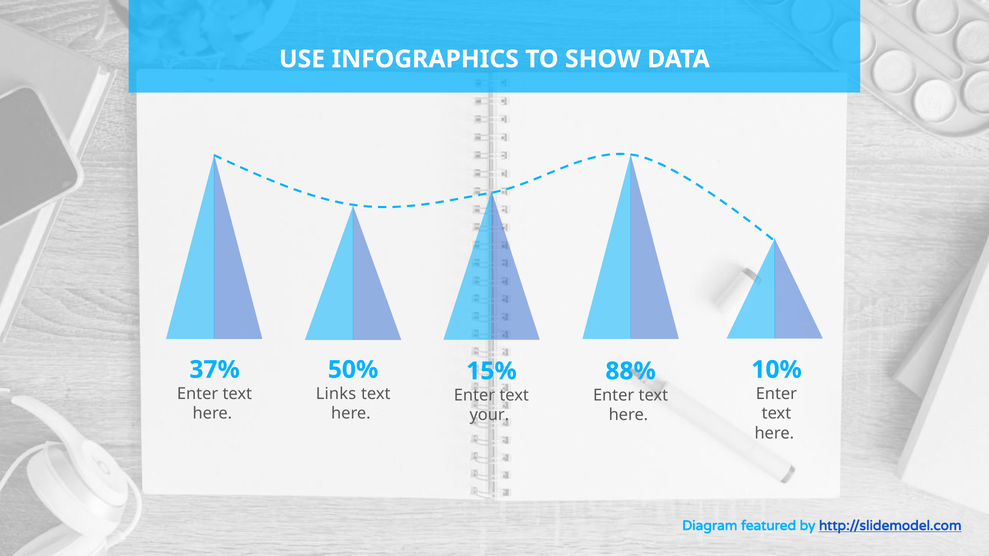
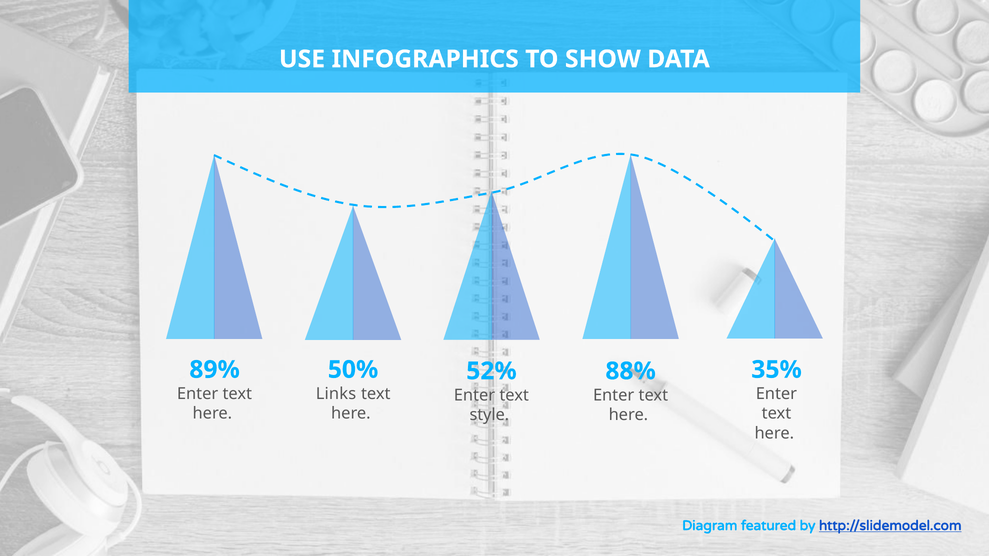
37%: 37% -> 89%
10%: 10% -> 35%
15%: 15% -> 52%
your: your -> style
